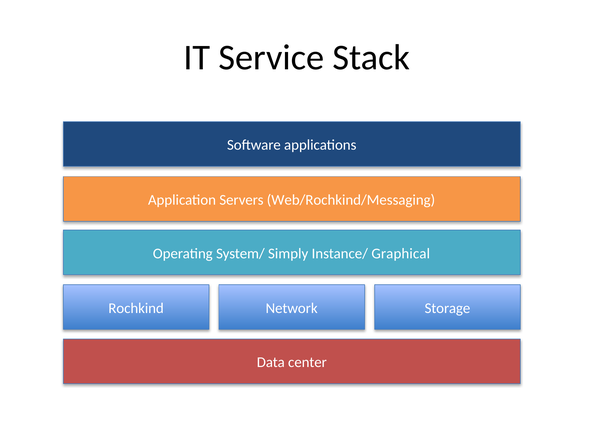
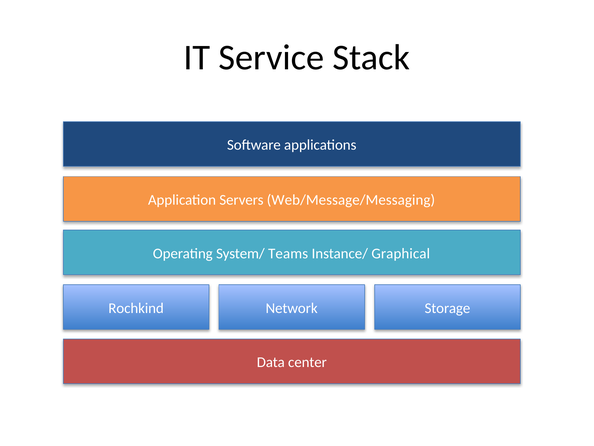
Web/Rochkind/Messaging: Web/Rochkind/Messaging -> Web/Message/Messaging
Simply: Simply -> Teams
